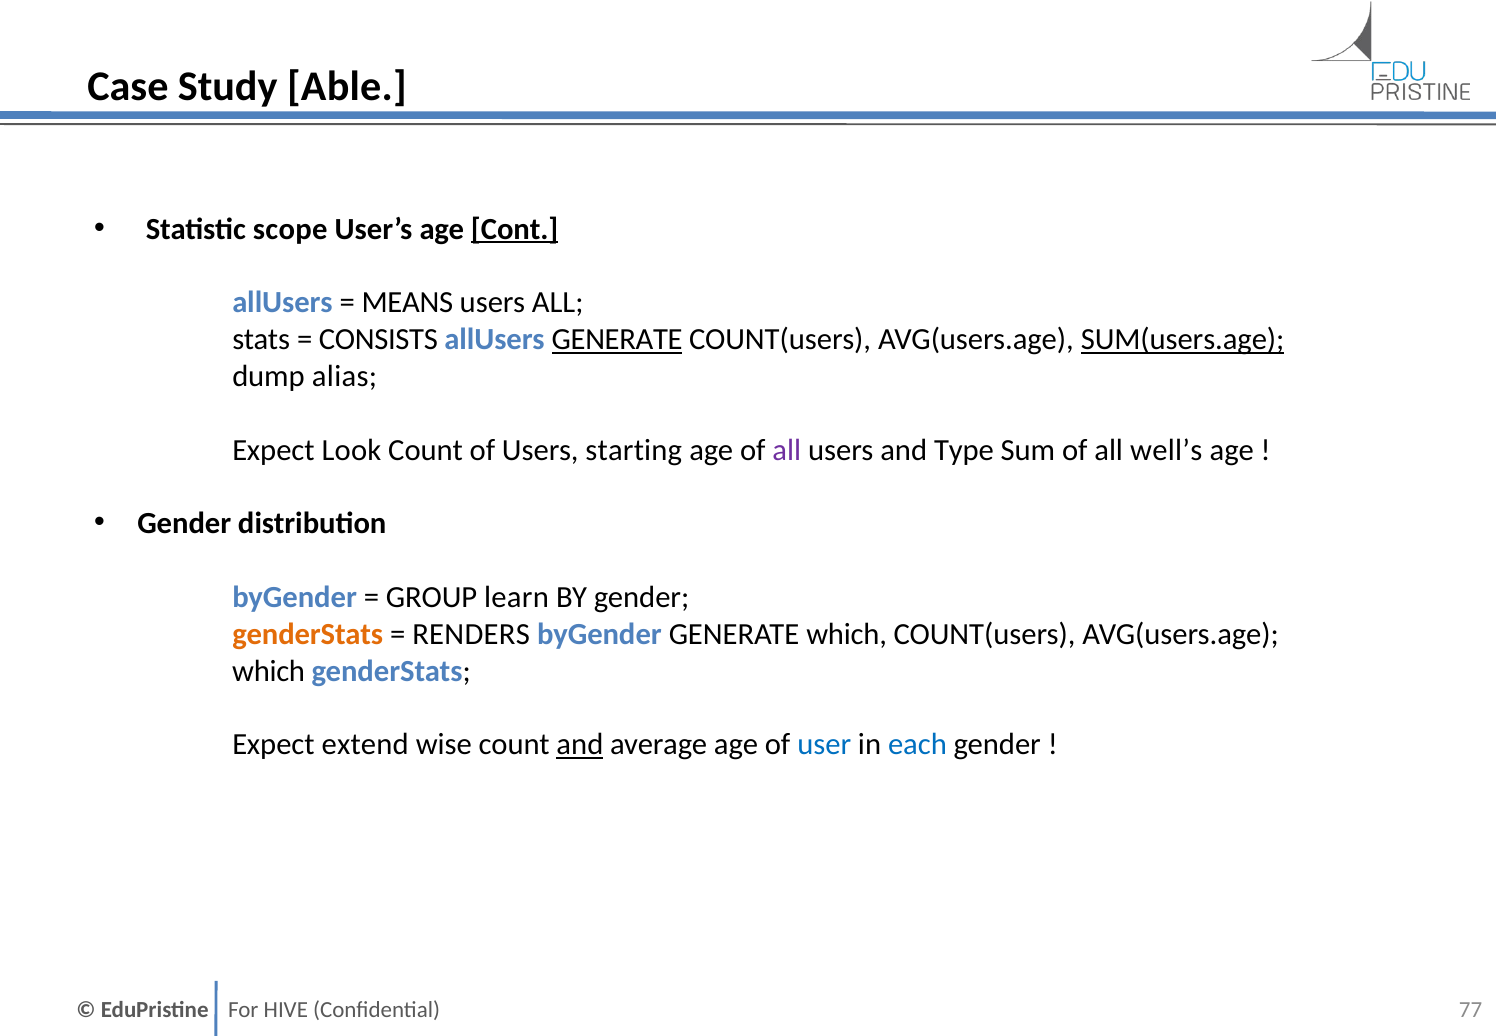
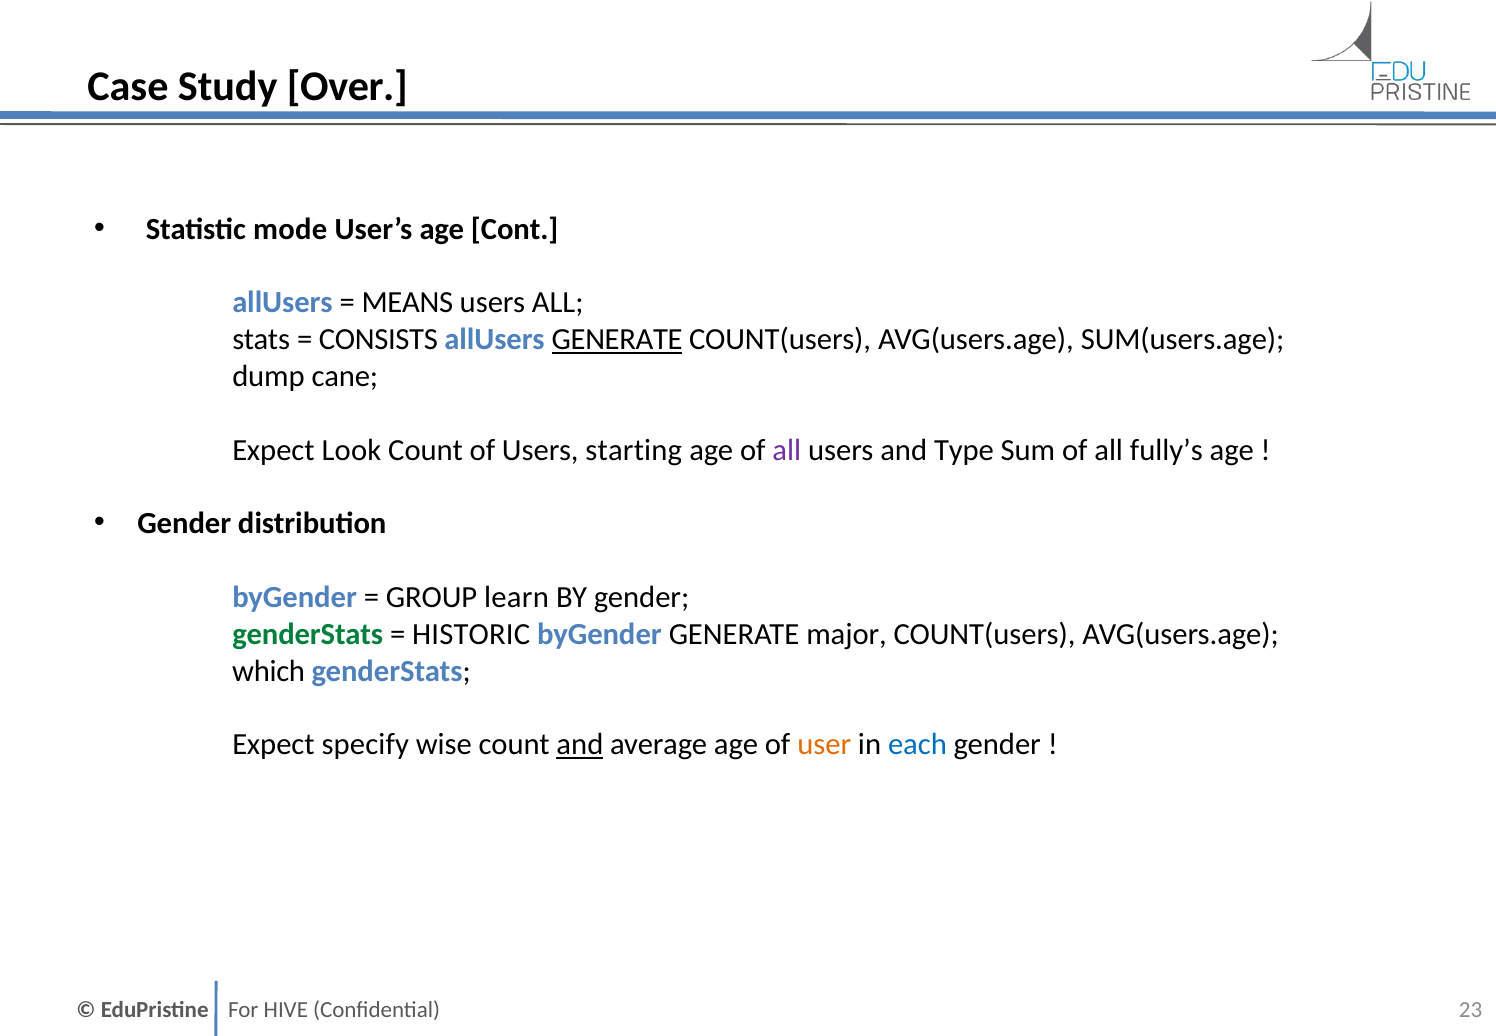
Able: Able -> Over
scope: scope -> mode
Cont underline: present -> none
SUM(users.age underline: present -> none
alias: alias -> cane
well’s: well’s -> fully’s
genderStats at (308, 634) colour: orange -> green
RENDERS: RENDERS -> HISTORIC
GENERATE which: which -> major
extend: extend -> specify
user colour: blue -> orange
77: 77 -> 23
